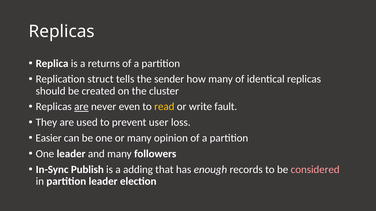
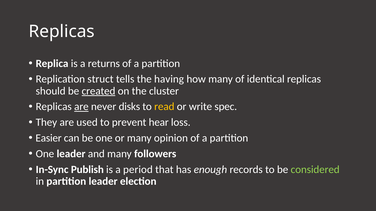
sender: sender -> having
created underline: none -> present
even: even -> disks
fault: fault -> spec
user: user -> hear
adding: adding -> period
considered colour: pink -> light green
